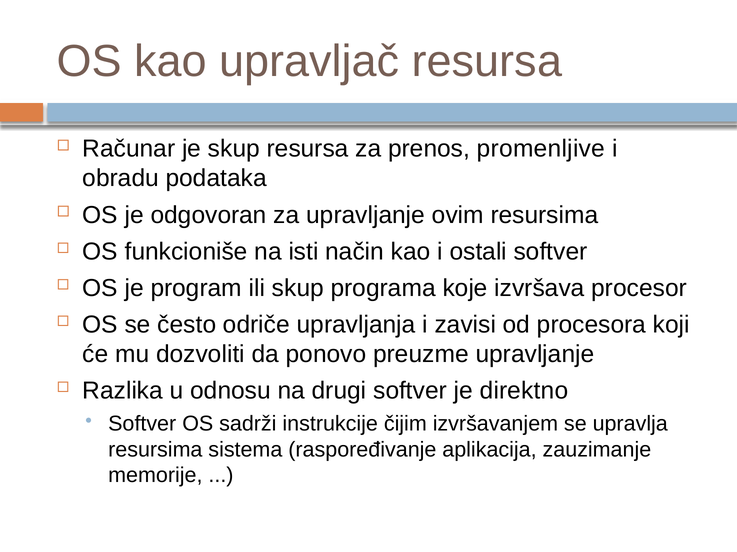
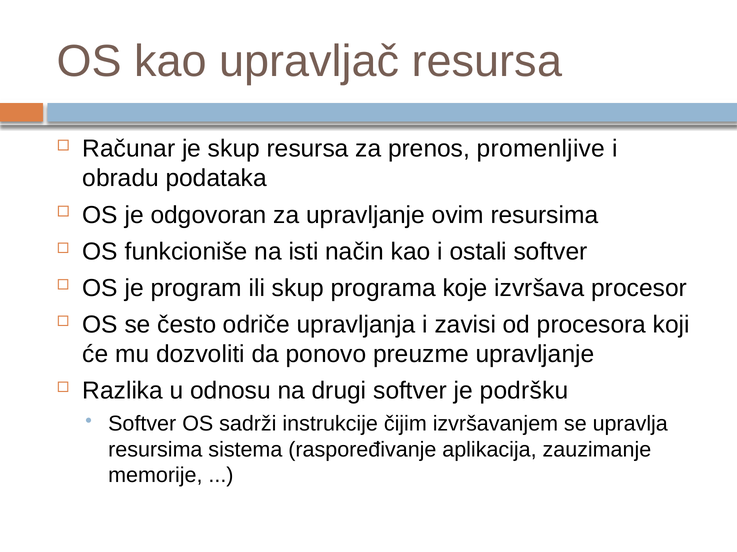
direktno: direktno -> podršku
